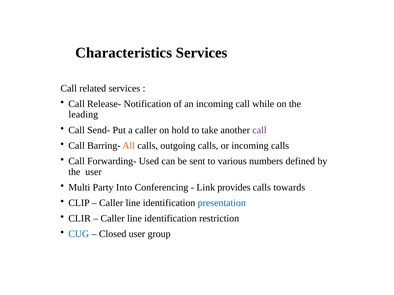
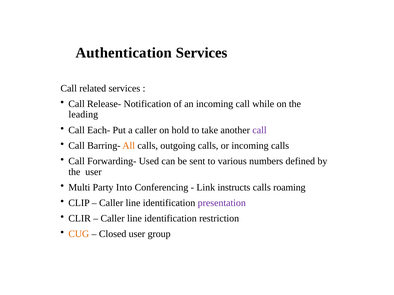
Characteristics: Characteristics -> Authentication
Send-: Send- -> Each-
provides: provides -> instructs
towards: towards -> roaming
presentation colour: blue -> purple
CUG colour: blue -> orange
